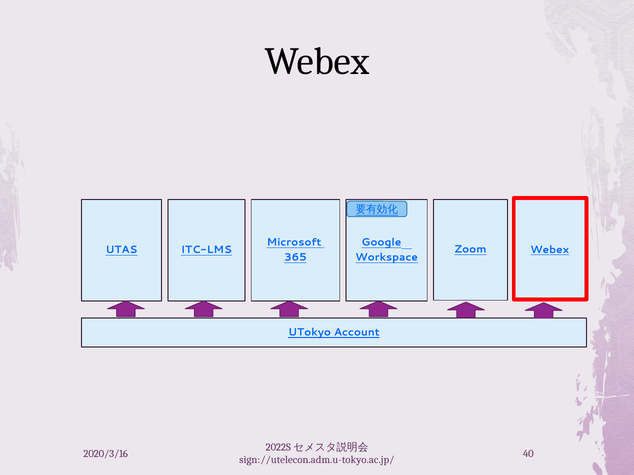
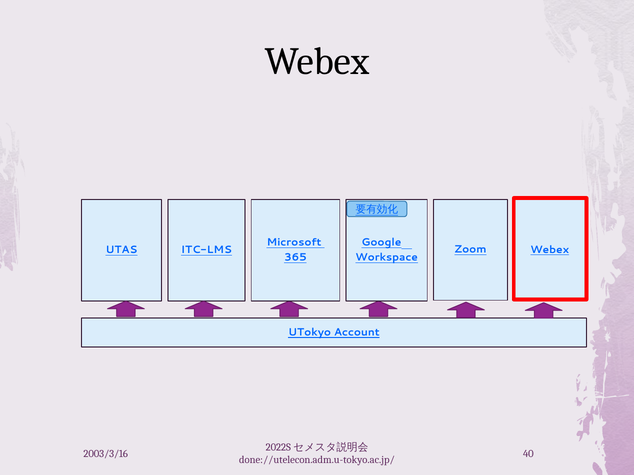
2020/3/16: 2020/3/16 -> 2003/3/16
sign://utelecon.adm.u-tokyo.ac.jp/: sign://utelecon.adm.u-tokyo.ac.jp/ -> done://utelecon.adm.u-tokyo.ac.jp/
